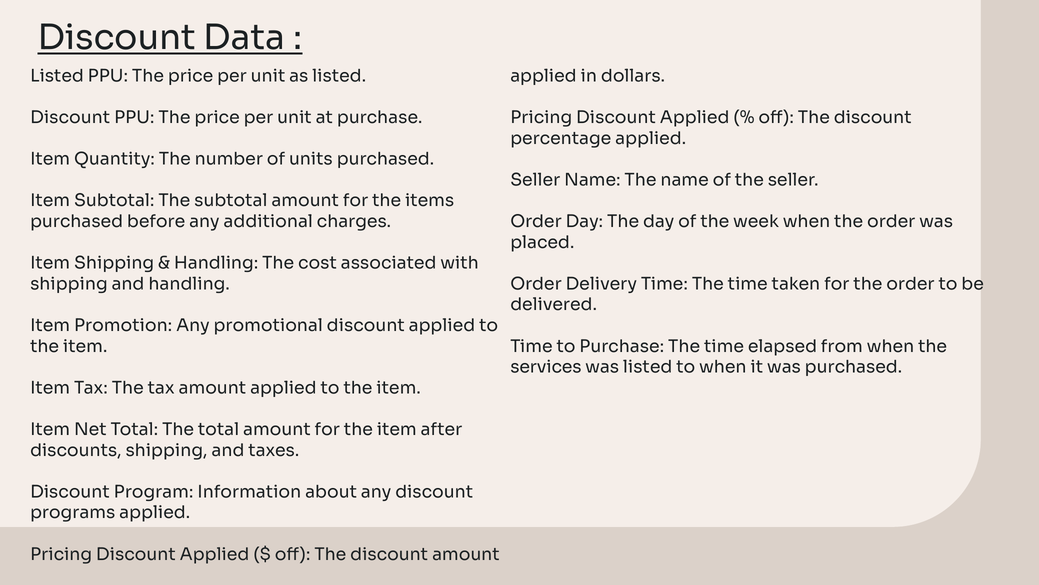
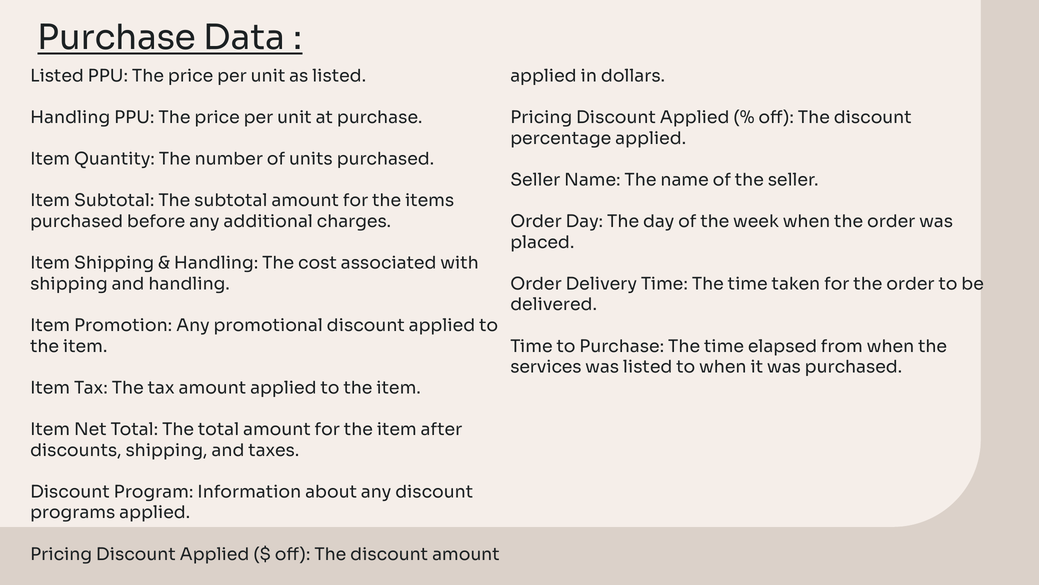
Discount at (117, 38): Discount -> Purchase
Discount at (70, 117): Discount -> Handling
